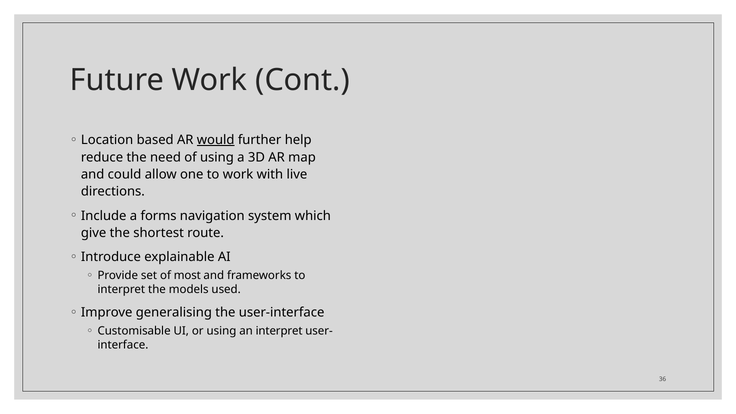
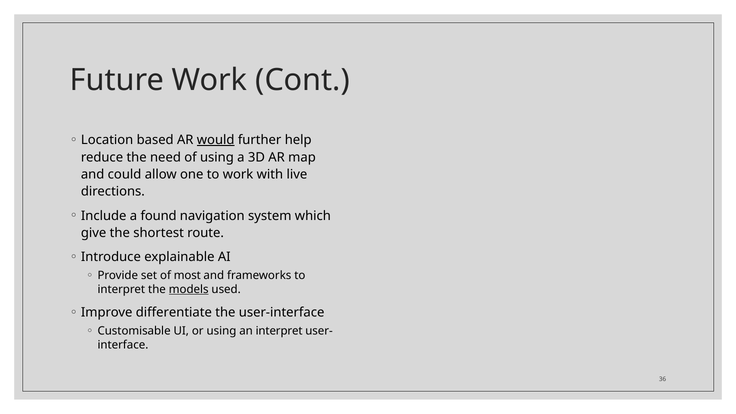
forms: forms -> found
models underline: none -> present
generalising: generalising -> differentiate
